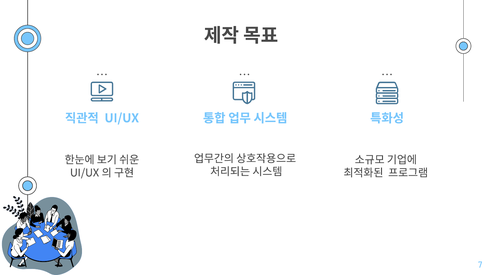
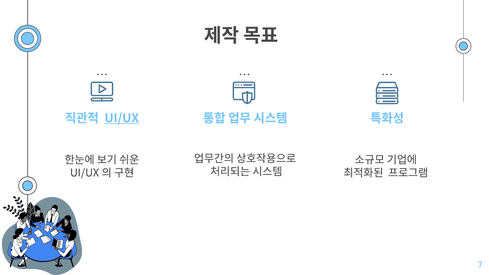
UI/UX underline: none -> present
